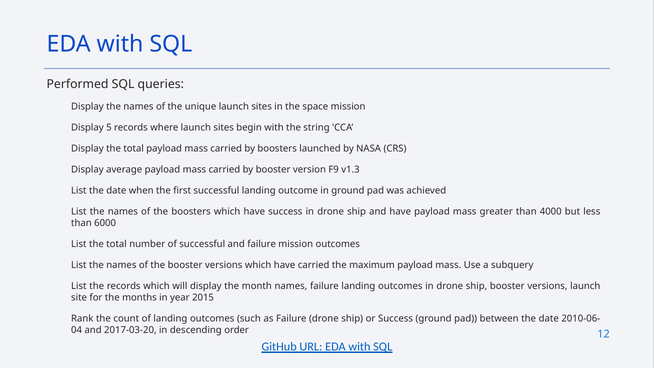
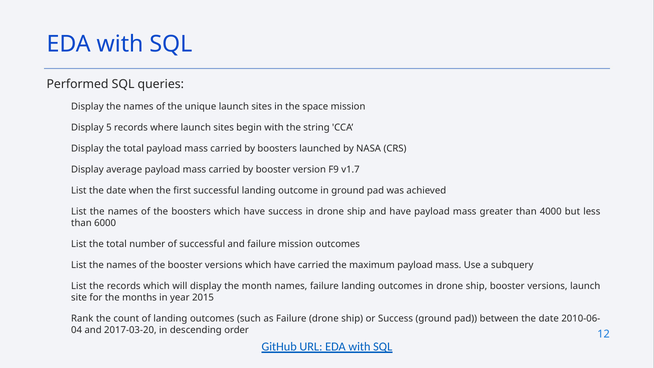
v1.3: v1.3 -> v1.7
